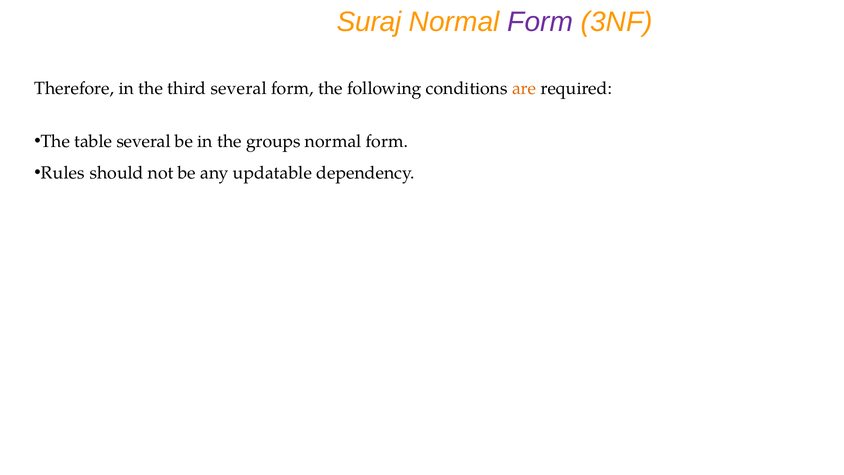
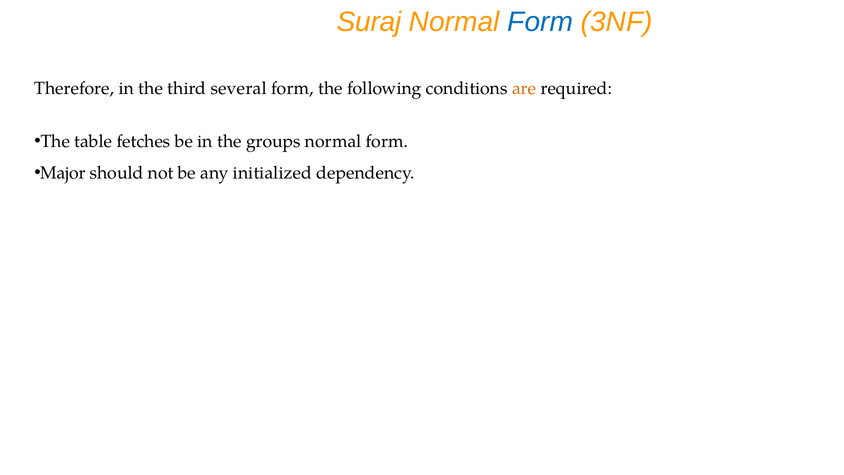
Form at (540, 22) colour: purple -> blue
table several: several -> fetches
Rules: Rules -> Major
updatable: updatable -> initialized
